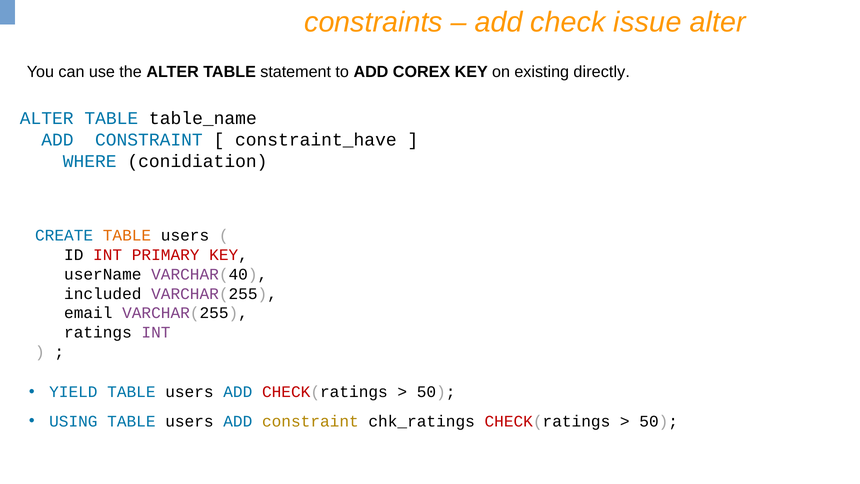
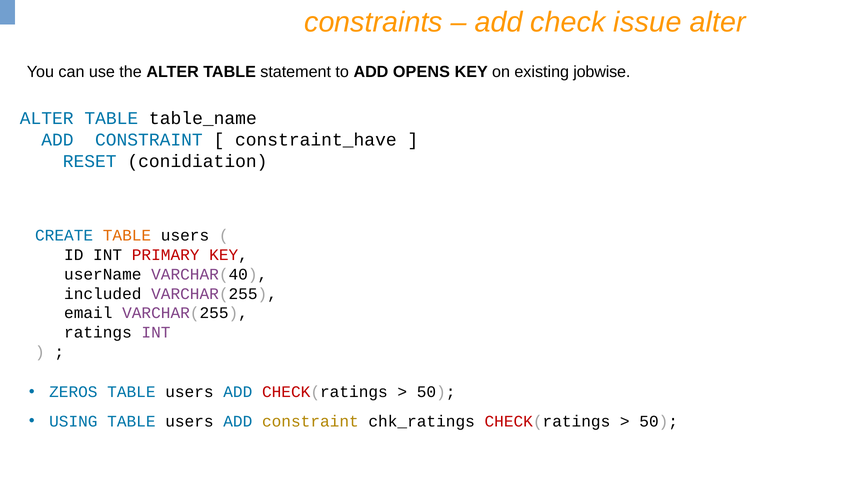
COREX: COREX -> OPENS
directly: directly -> jobwise
WHERE: WHERE -> RESET
INT at (108, 255) colour: red -> black
YIELD: YIELD -> ZEROS
